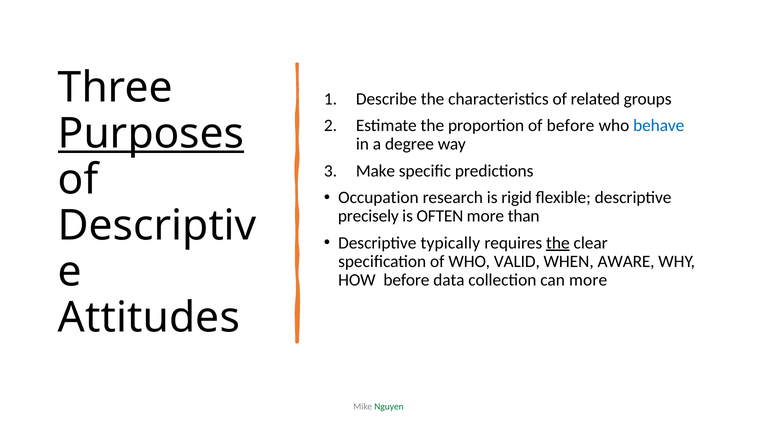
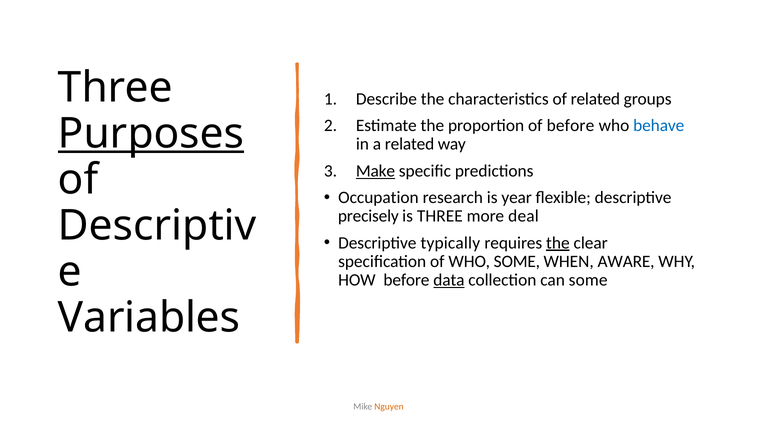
a degree: degree -> related
Make underline: none -> present
rigid: rigid -> year
is OFTEN: OFTEN -> THREE
than: than -> deal
WHO VALID: VALID -> SOME
data underline: none -> present
can more: more -> some
Attitudes: Attitudes -> Variables
Nguyen colour: green -> orange
